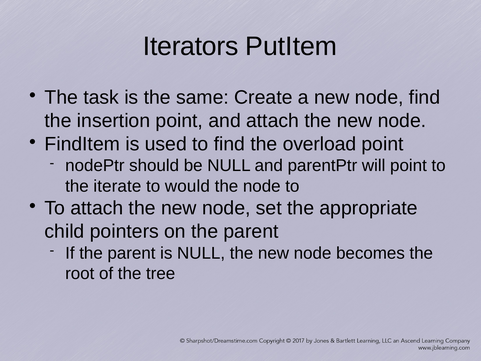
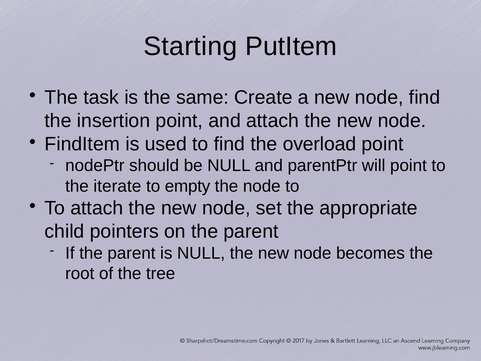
Iterators: Iterators -> Starting
would: would -> empty
